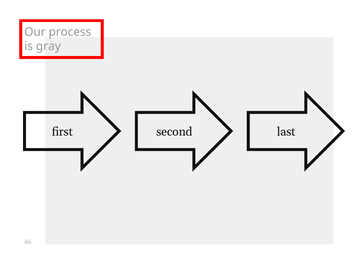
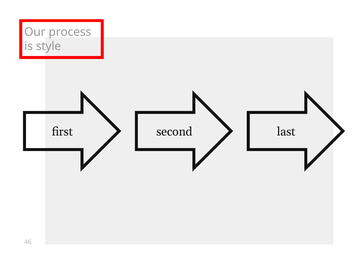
gray: gray -> style
